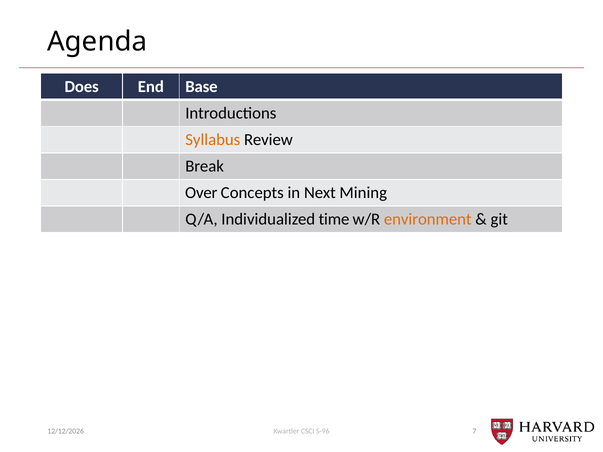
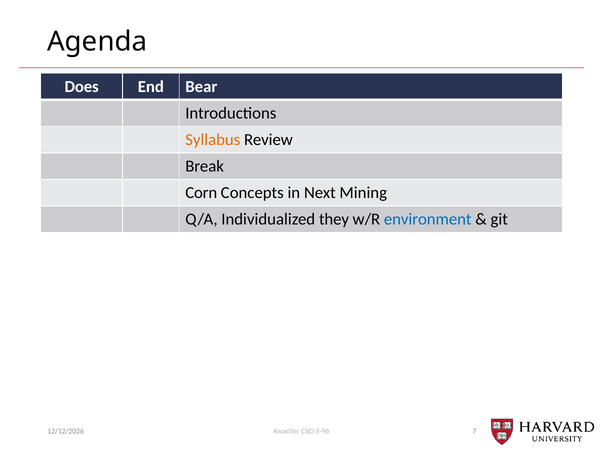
Base: Base -> Bear
Over: Over -> Corn
time: time -> they
environment colour: orange -> blue
